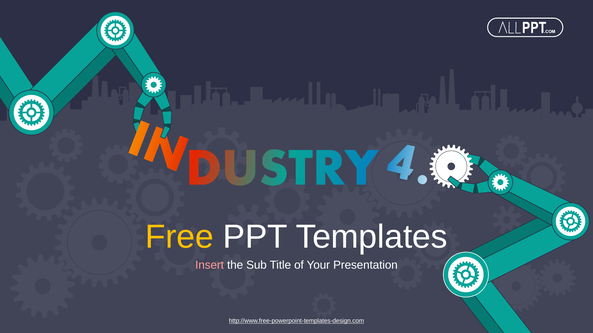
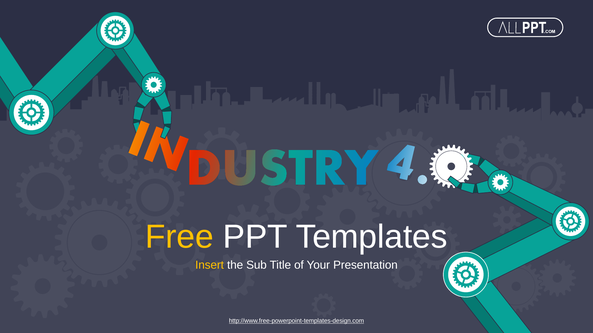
Insert colour: pink -> yellow
